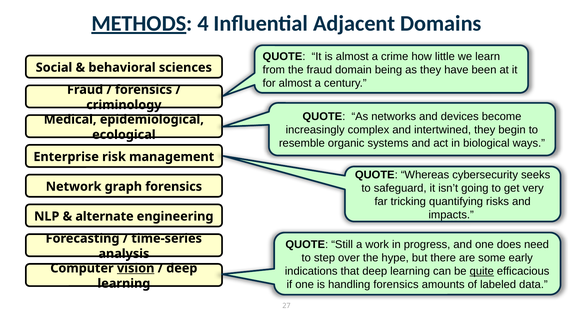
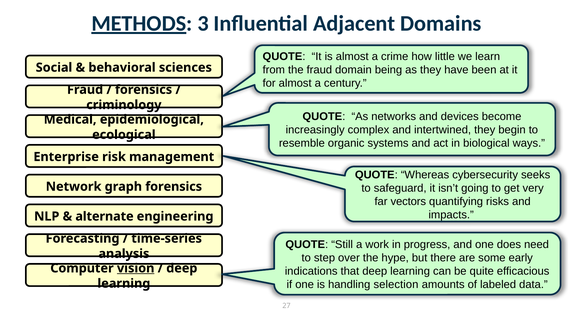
4: 4 -> 3
tricking: tricking -> vectors
quite underline: present -> none
handling forensics: forensics -> selection
